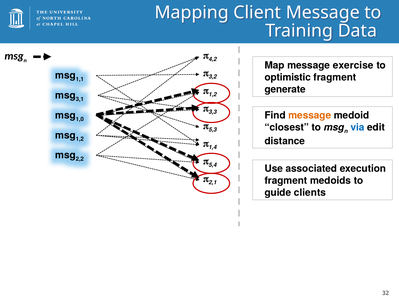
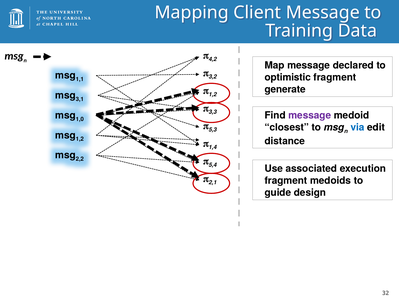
exercise: exercise -> declared
message at (310, 115) colour: orange -> purple
clients: clients -> design
